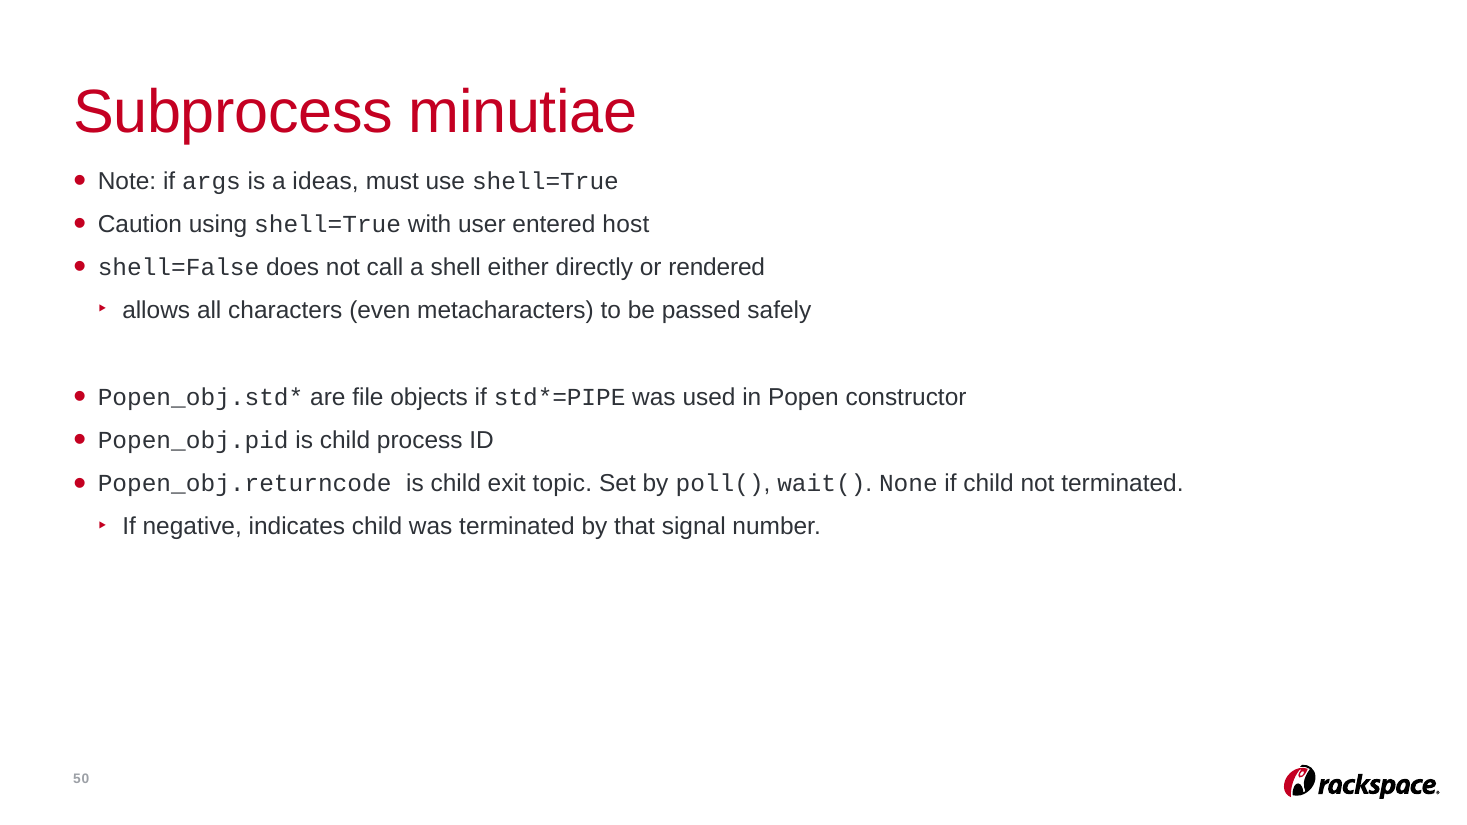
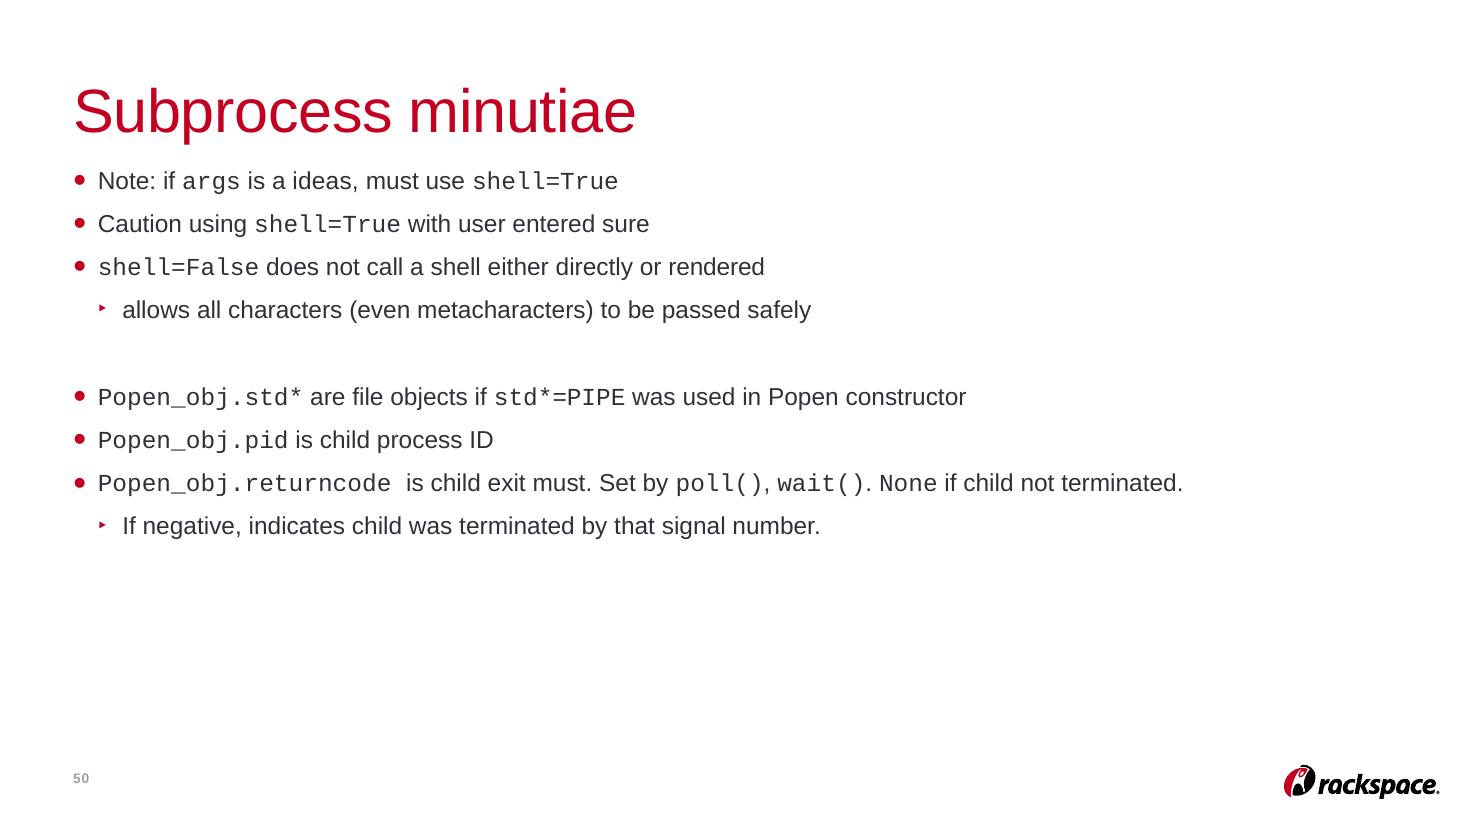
host: host -> sure
exit topic: topic -> must
